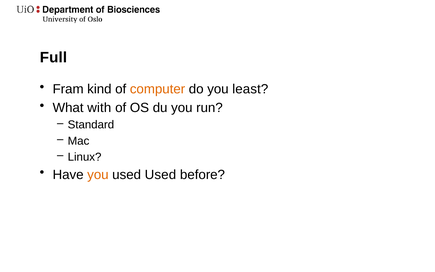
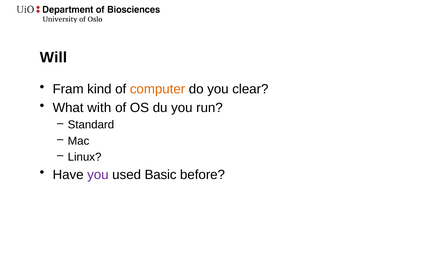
Full: Full -> Will
least: least -> clear
you at (98, 175) colour: orange -> purple
used Used: Used -> Basic
